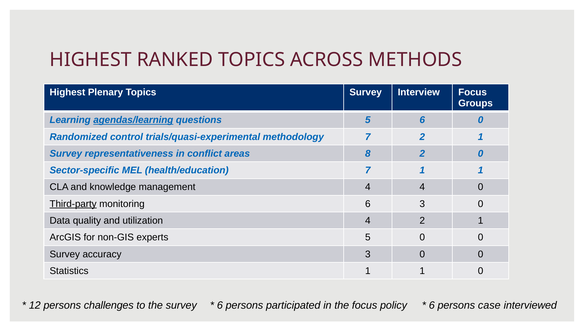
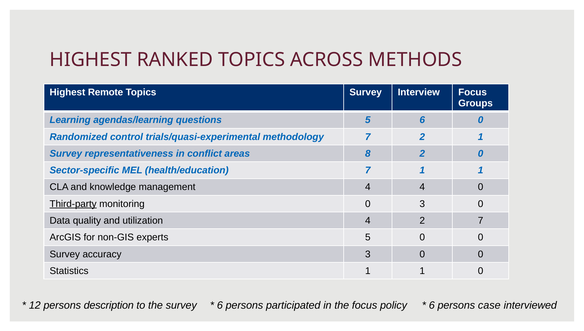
Plenary: Plenary -> Remote
agendas/learning underline: present -> none
monitoring 6: 6 -> 0
4 2 1: 1 -> 7
challenges: challenges -> description
